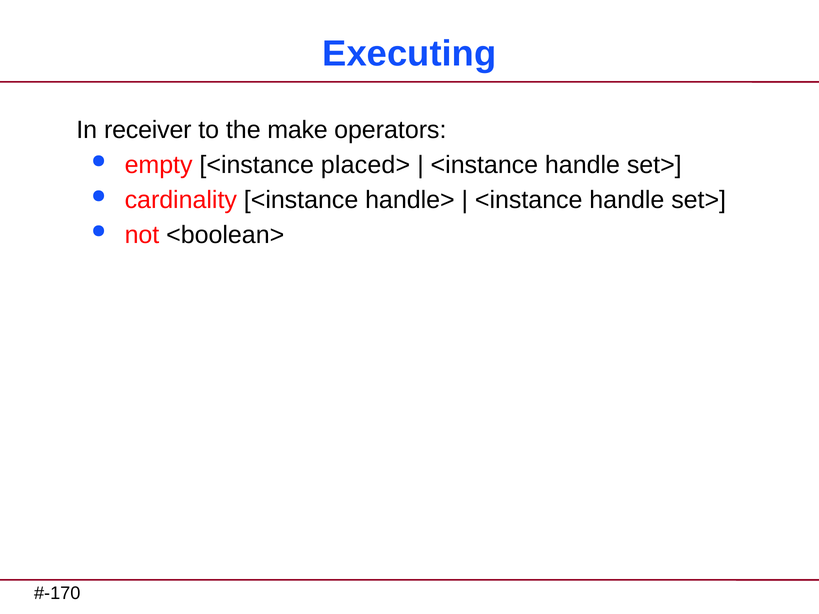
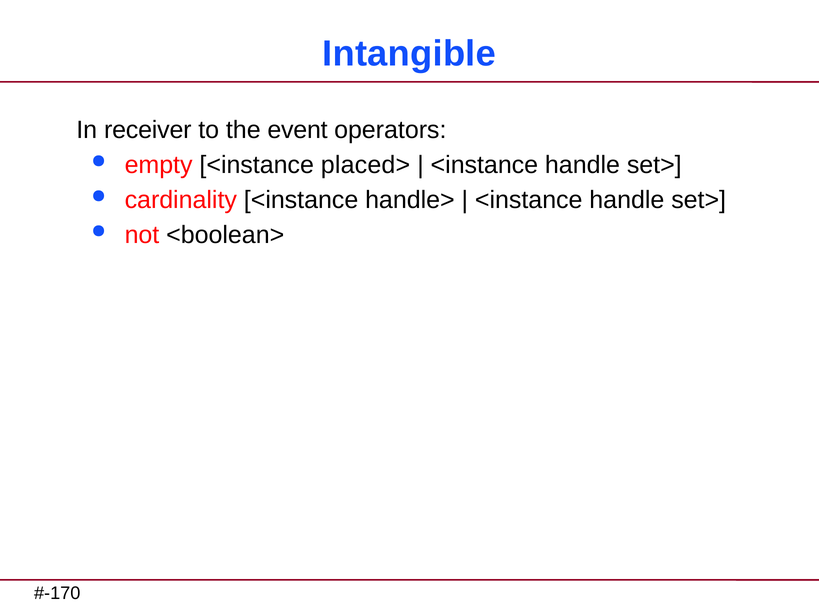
Executing: Executing -> Intangible
make: make -> event
